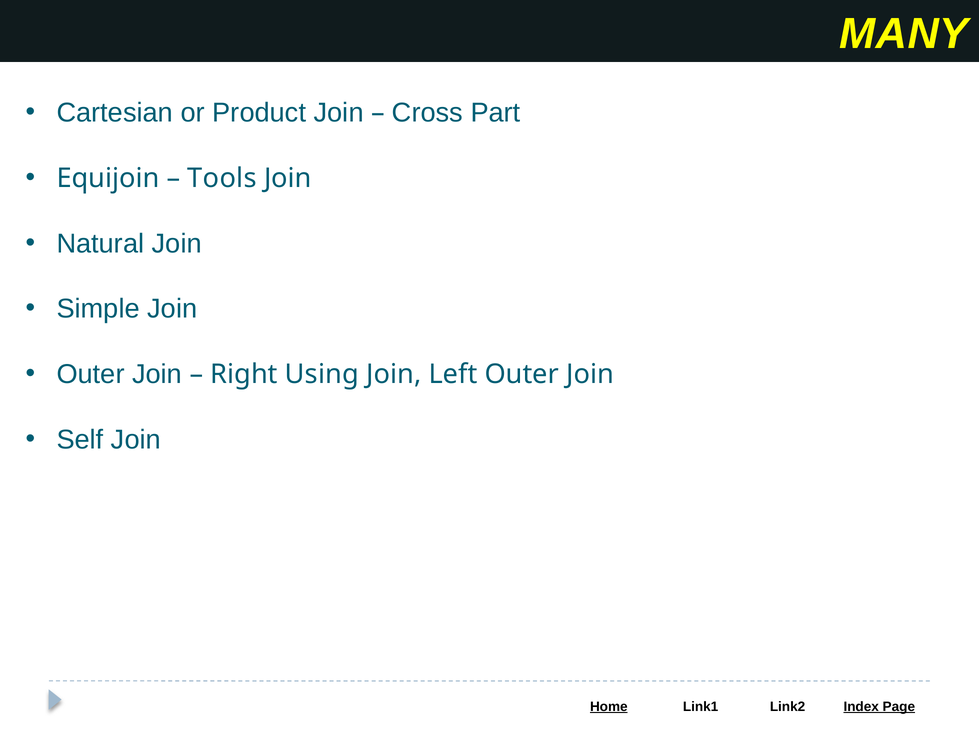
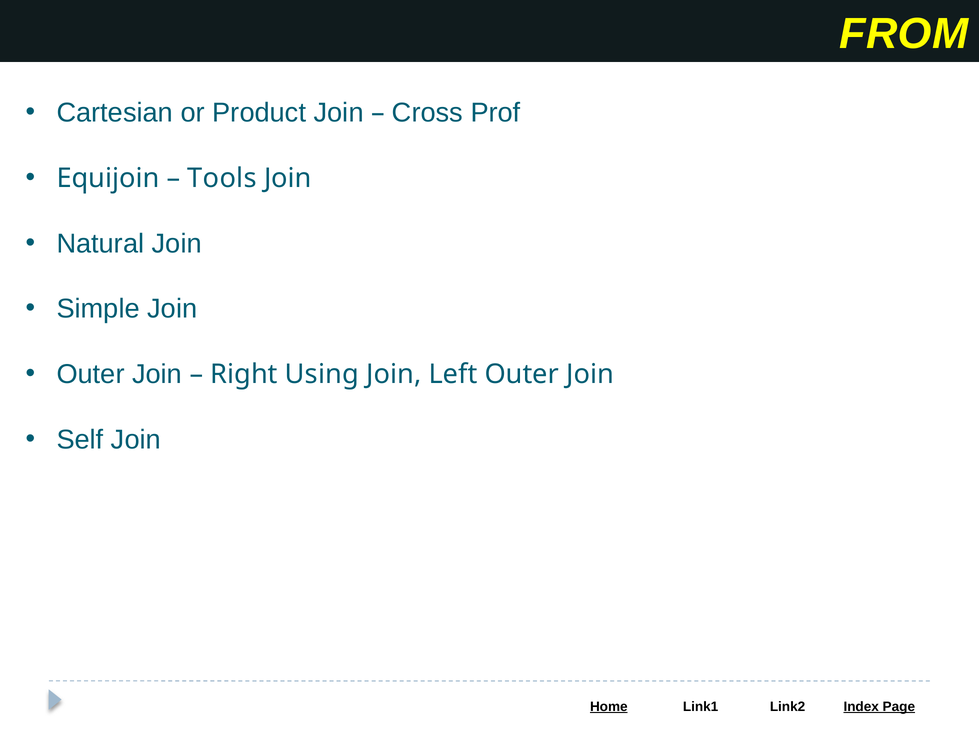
MANY: MANY -> FROM
Part: Part -> Prof
